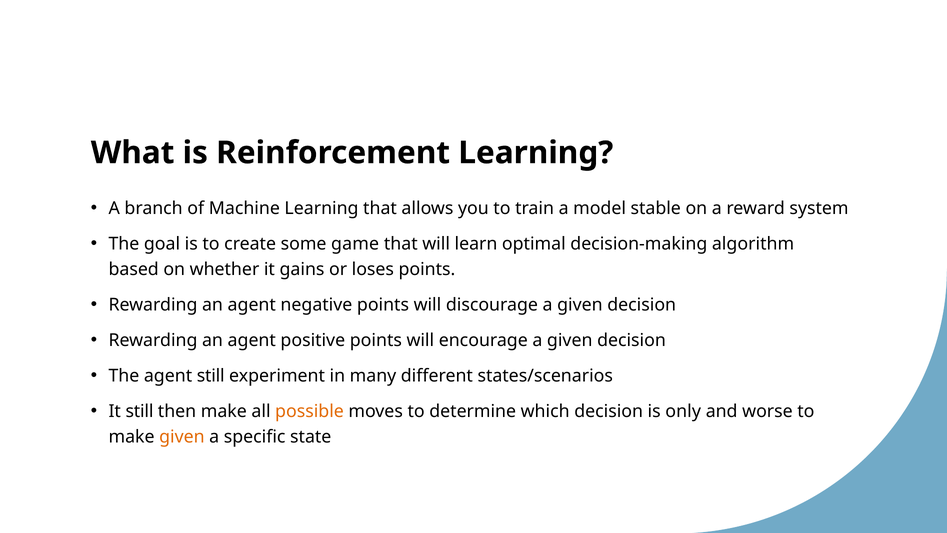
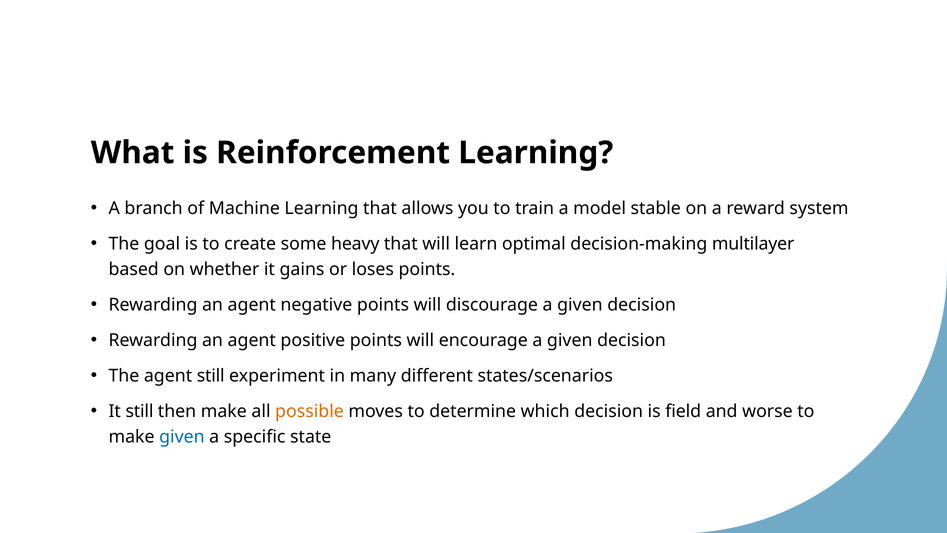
game: game -> heavy
algorithm: algorithm -> multilayer
only: only -> field
given at (182, 437) colour: orange -> blue
